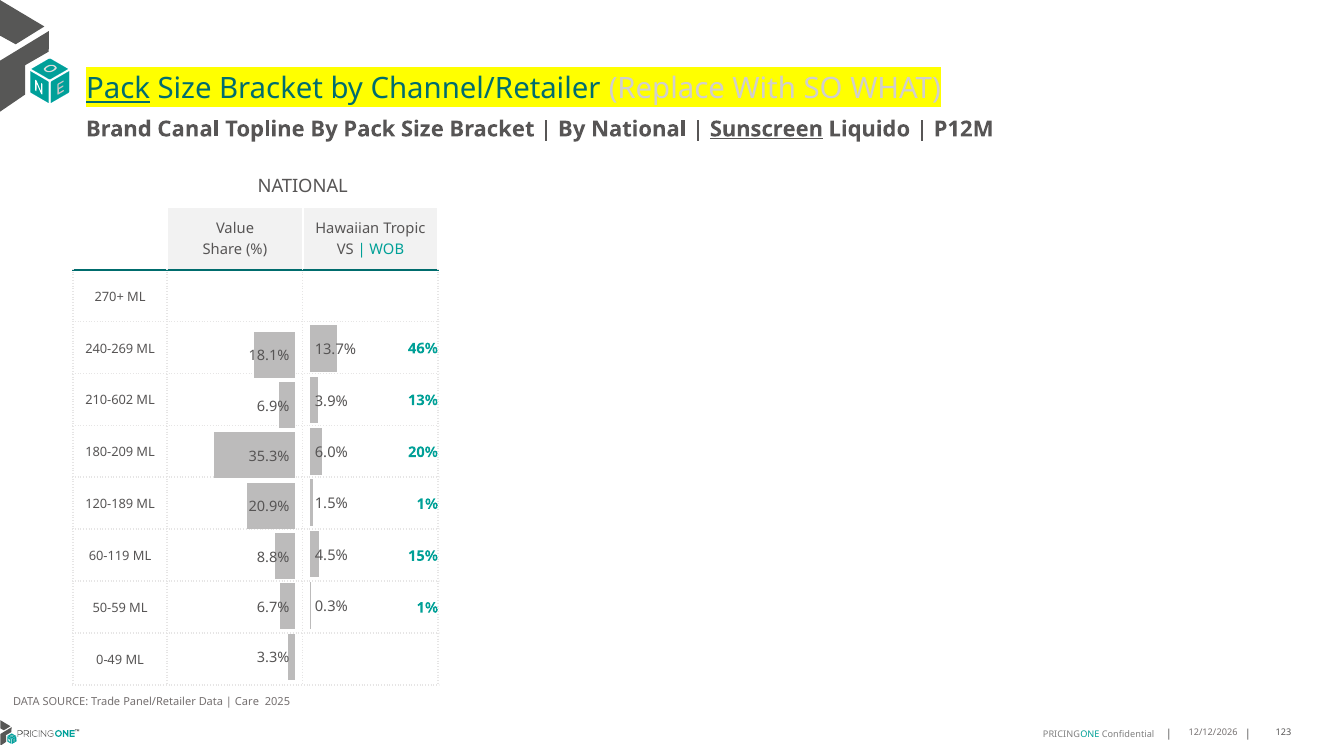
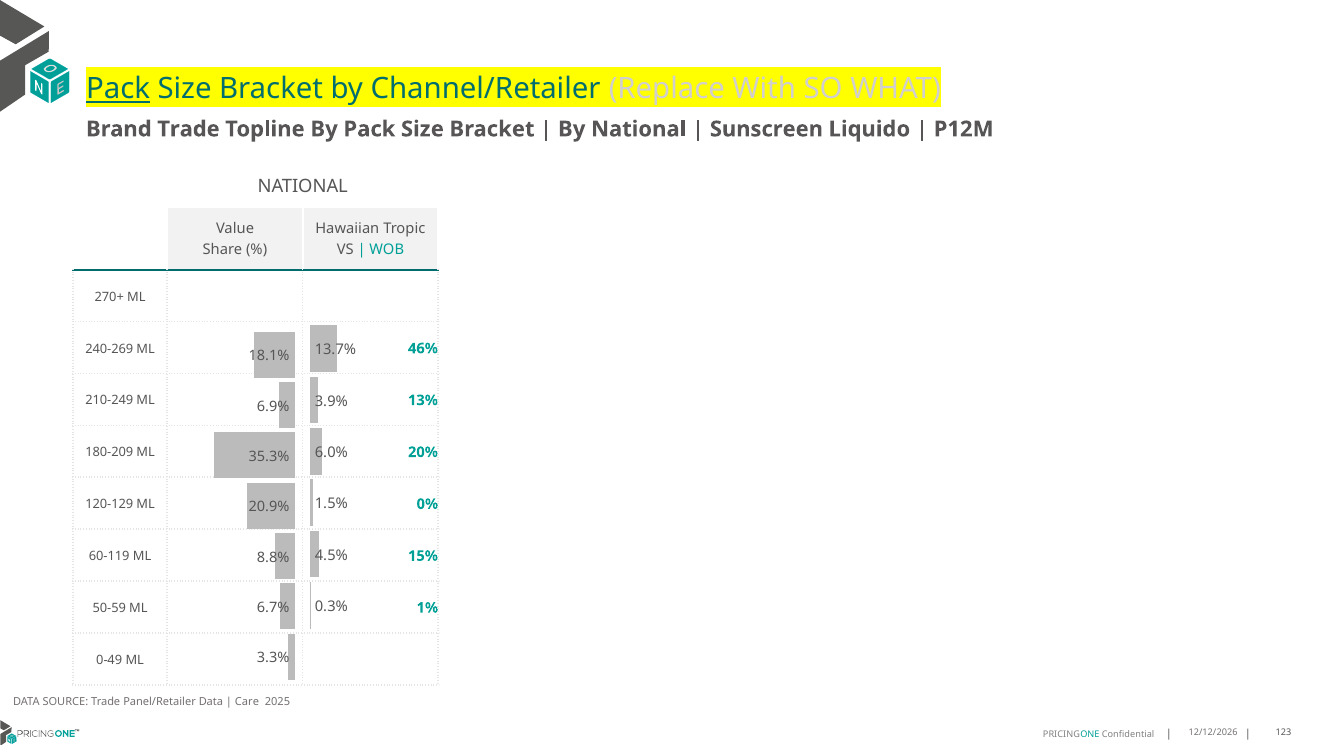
Brand Canal: Canal -> Trade
Sunscreen underline: present -> none
210-602: 210-602 -> 210-249
120-189: 120-189 -> 120-129
1% at (427, 504): 1% -> 0%
